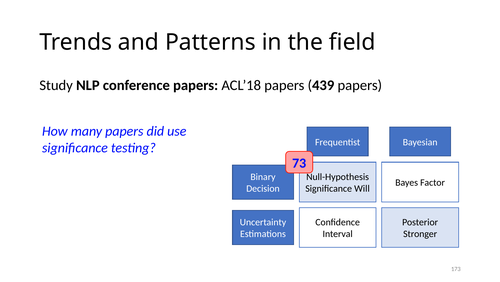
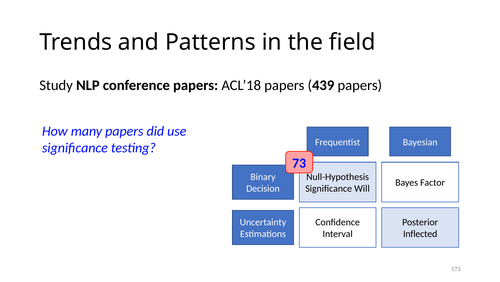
Stronger: Stronger -> Inflected
